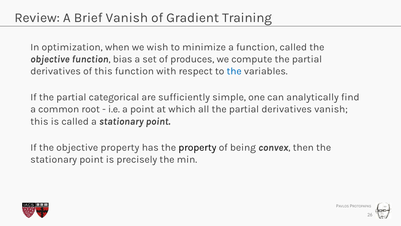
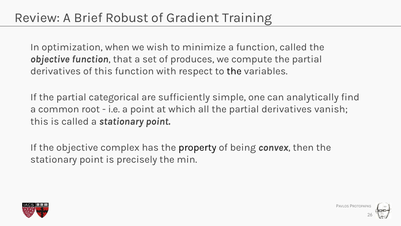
Brief Vanish: Vanish -> Robust
bias: bias -> that
the at (234, 71) colour: blue -> black
objective property: property -> complex
